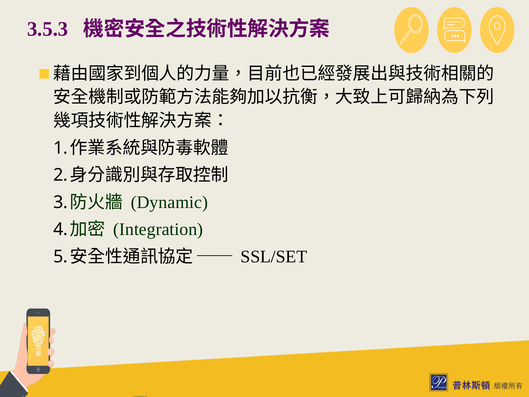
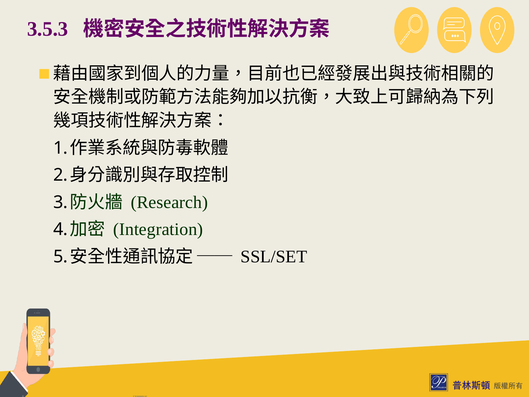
Dynamic: Dynamic -> Research
